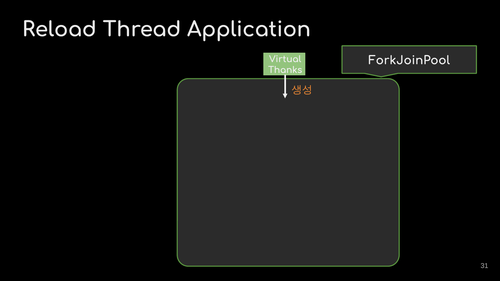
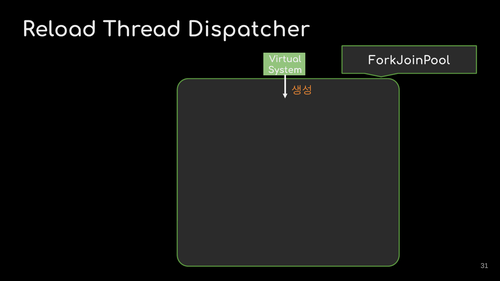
Application: Application -> Dispatcher
Thanks: Thanks -> System
